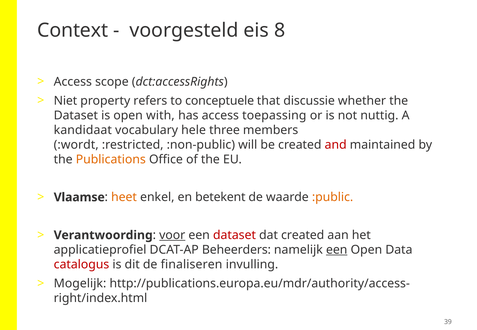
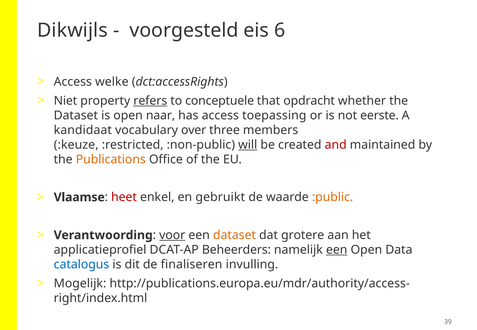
Context: Context -> Dikwijls
8: 8 -> 6
scope: scope -> welke
refers underline: none -> present
discussie: discussie -> opdracht
with: with -> naar
nuttig: nuttig -> eerste
hele: hele -> over
:wordt: :wordt -> :keuze
will underline: none -> present
heet colour: orange -> red
betekent: betekent -> gebruikt
dataset at (234, 235) colour: red -> orange
dat created: created -> grotere
catalogus colour: red -> blue
